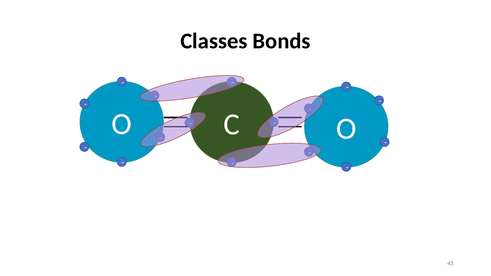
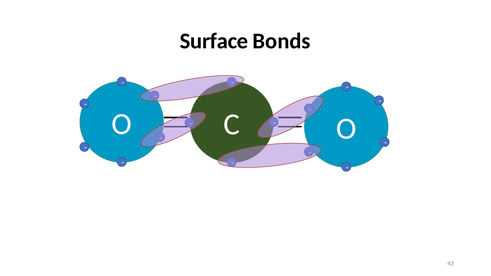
Classes: Classes -> Surface
